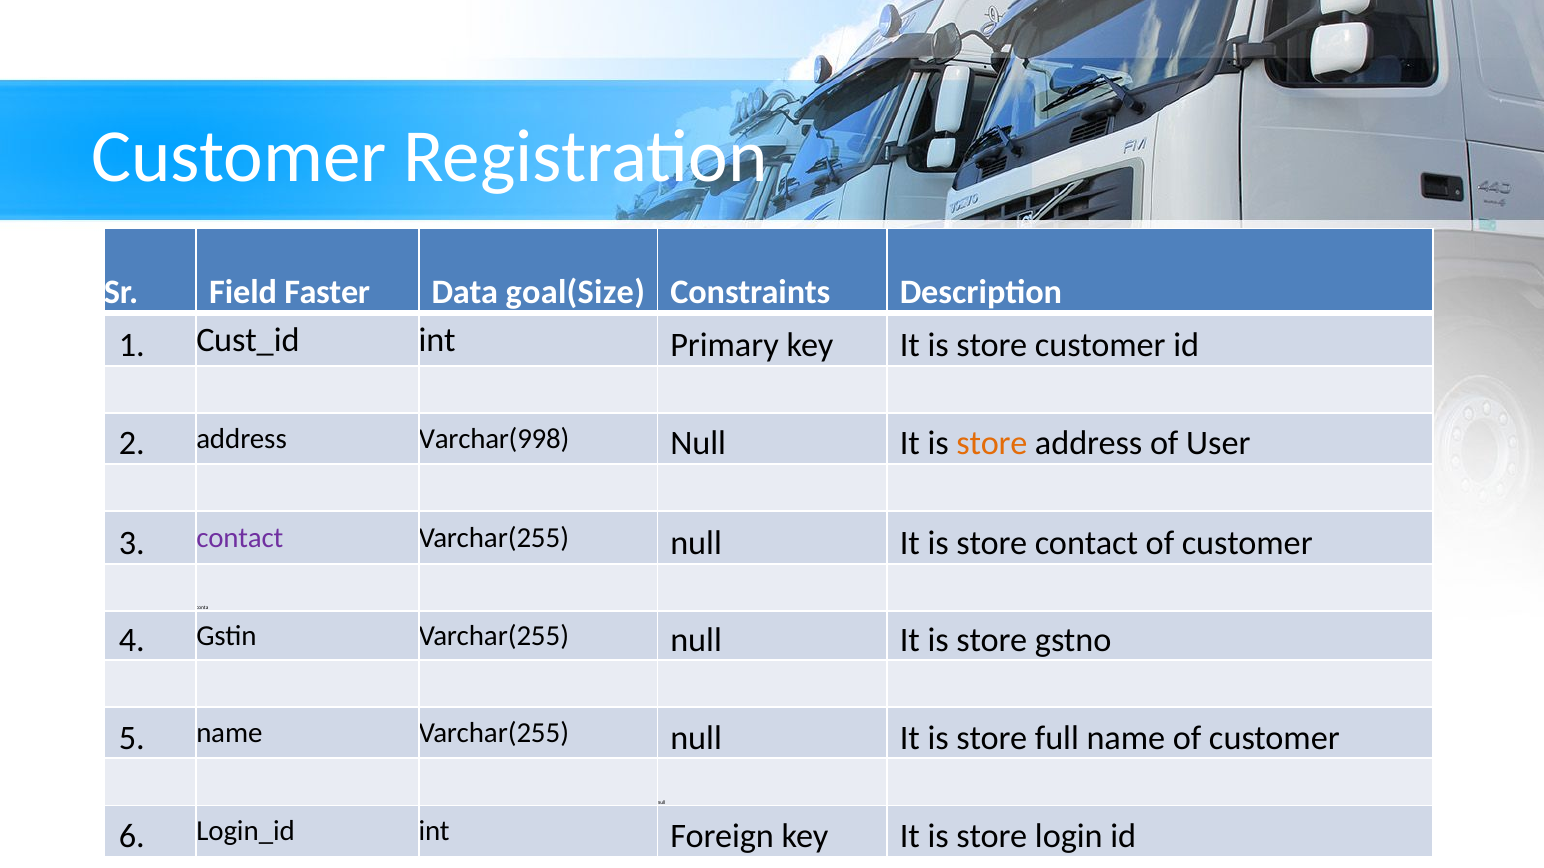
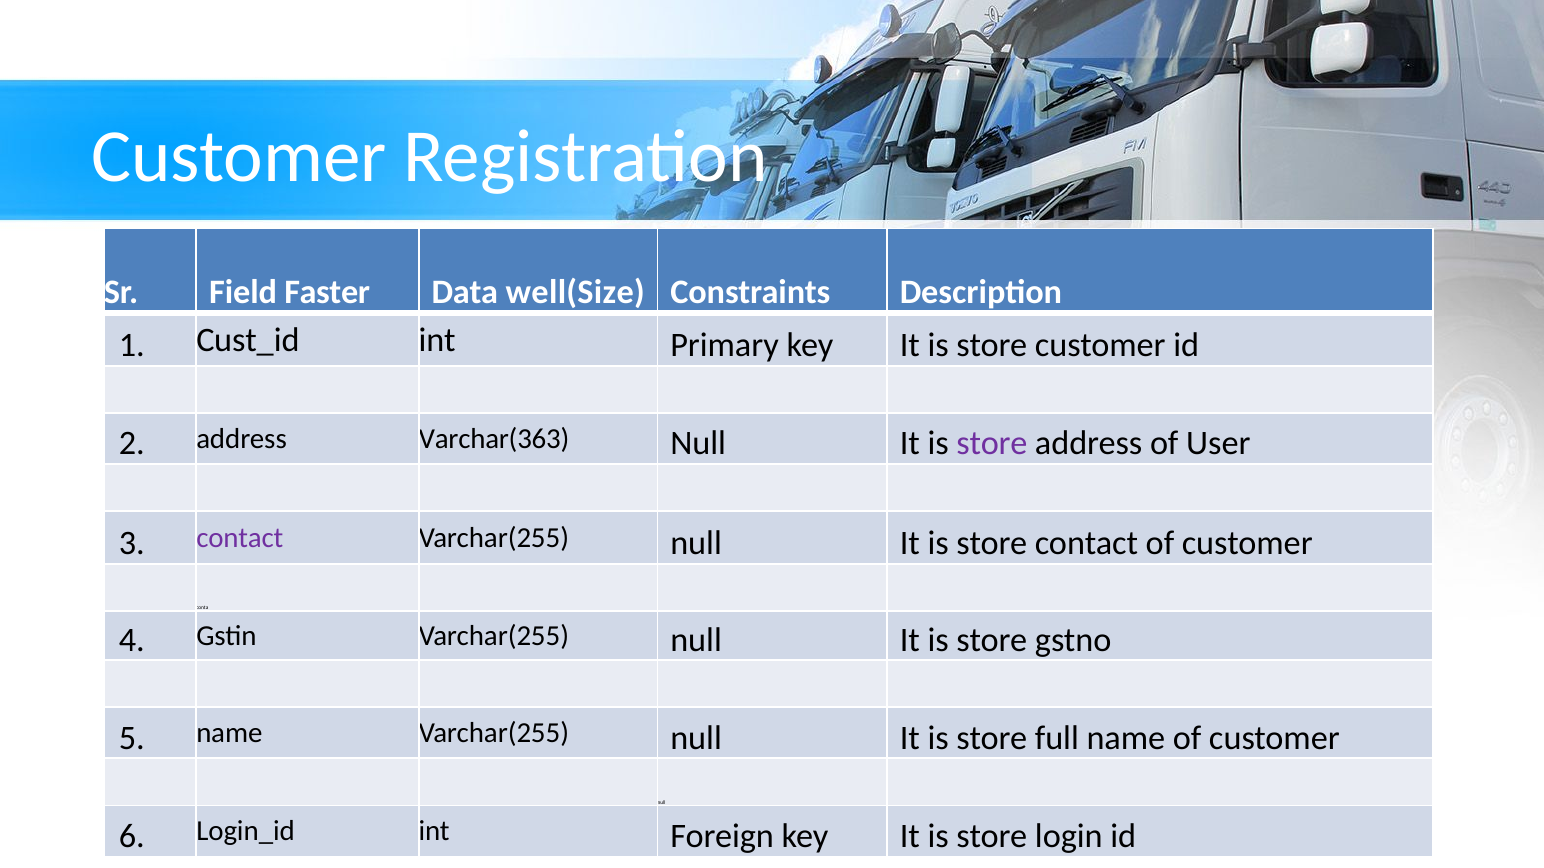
goal(Size: goal(Size -> well(Size
Varchar(998: Varchar(998 -> Varchar(363
store at (992, 444) colour: orange -> purple
